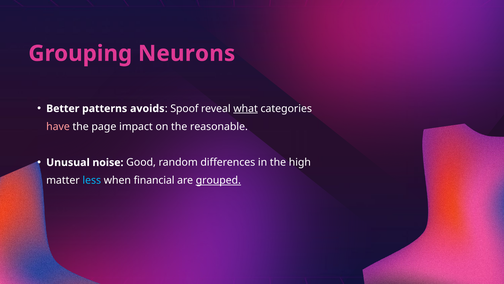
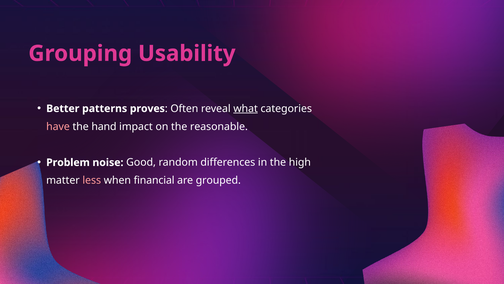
Neurons: Neurons -> Usability
avoids: avoids -> proves
Spoof: Spoof -> Often
page: page -> hand
Unusual: Unusual -> Problem
less colour: light blue -> pink
grouped underline: present -> none
